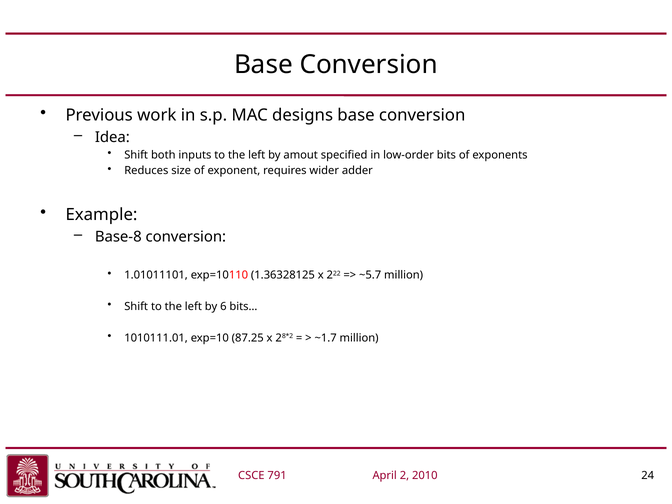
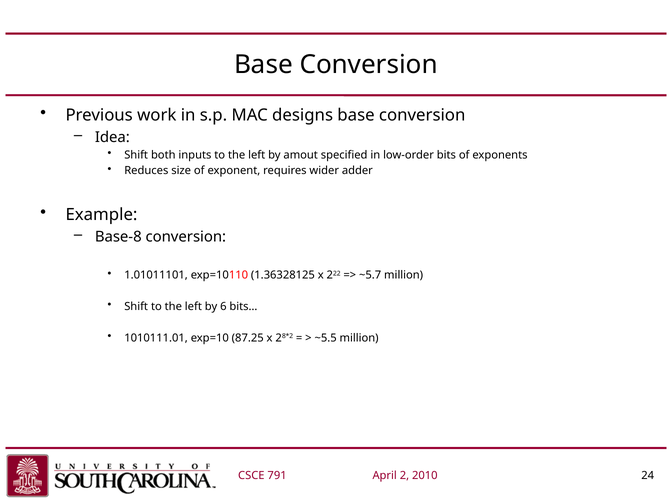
~1.7: ~1.7 -> ~5.5
